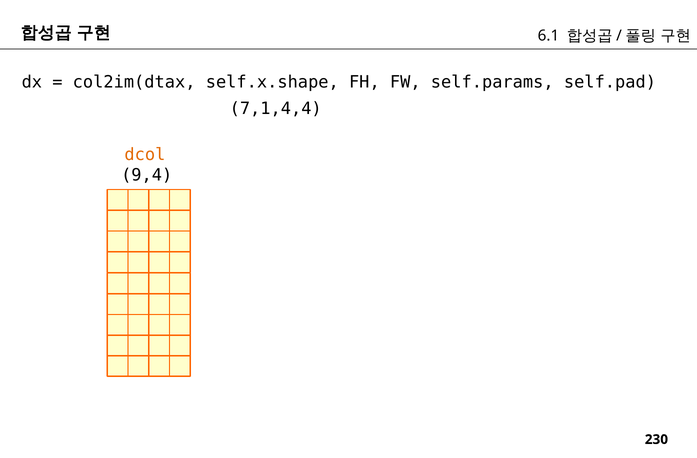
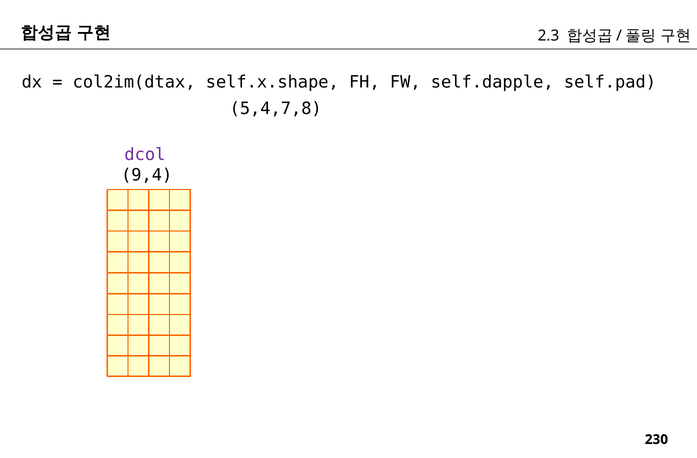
6.1: 6.1 -> 2.3
self.params: self.params -> self.dapple
7,1,4,4: 7,1,4,4 -> 5,4,7,8
dcol colour: orange -> purple
